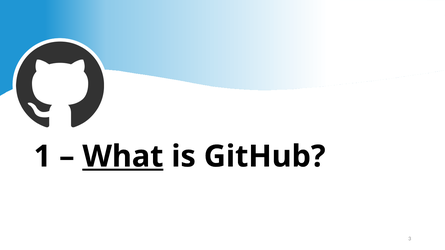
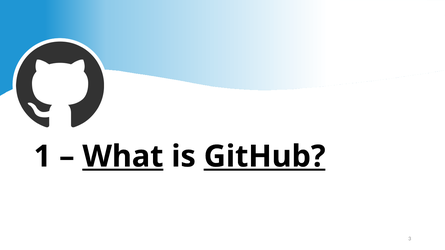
GitHub underline: none -> present
